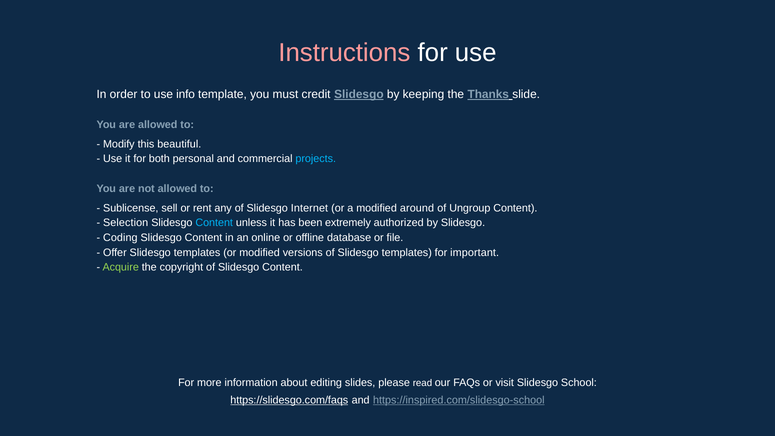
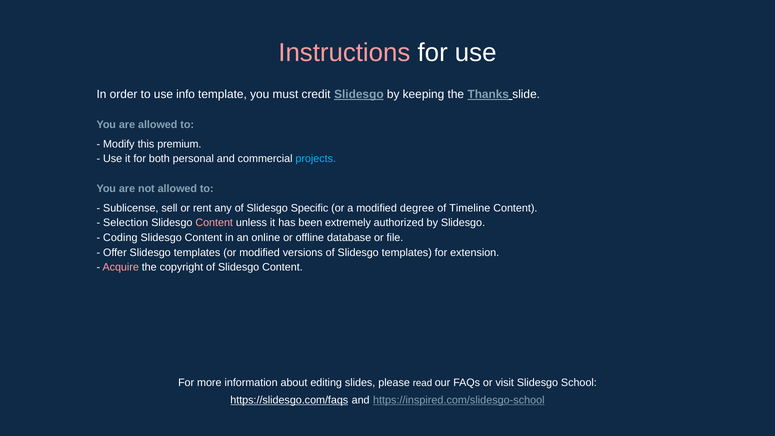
beautiful: beautiful -> premium
Internet: Internet -> Specific
around: around -> degree
Ungroup: Ungroup -> Timeline
Content at (214, 223) colour: light blue -> pink
important: important -> extension
Acquire colour: light green -> pink
